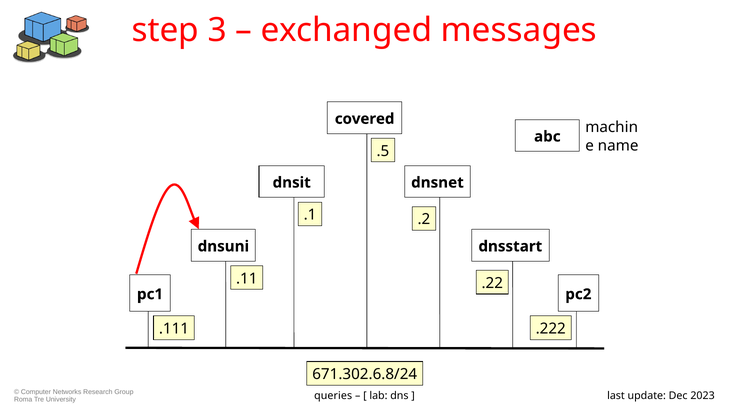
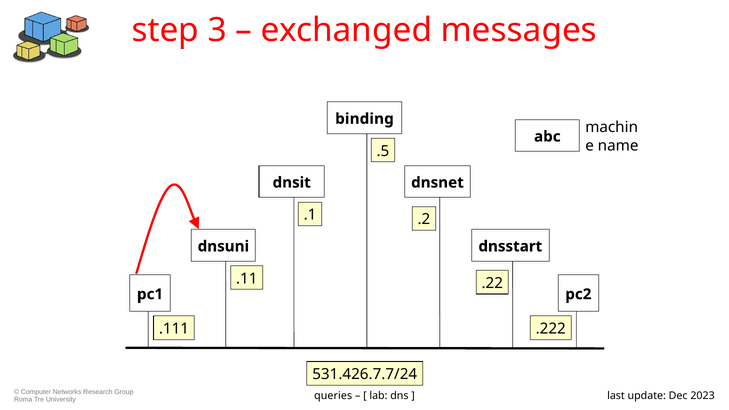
covered: covered -> binding
671.302.6.8/24: 671.302.6.8/24 -> 531.426.7.7/24
